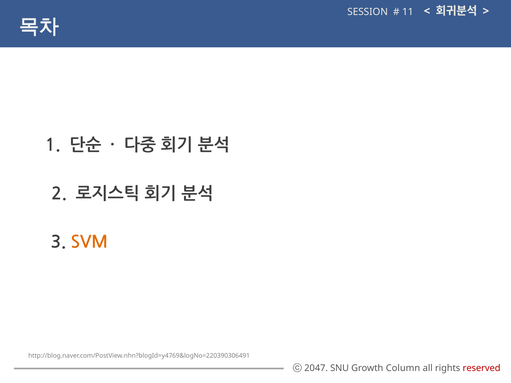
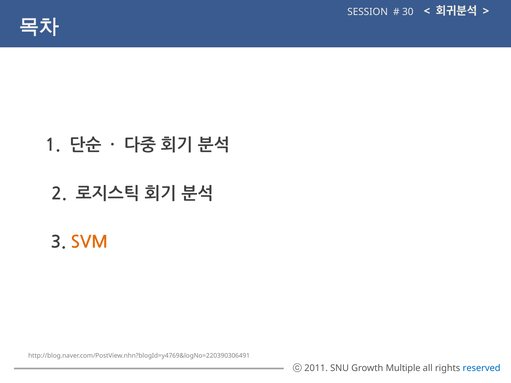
11: 11 -> 30
2047: 2047 -> 2011
Column: Column -> Multiple
reserved colour: red -> blue
